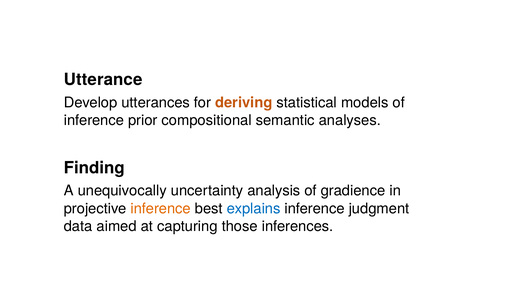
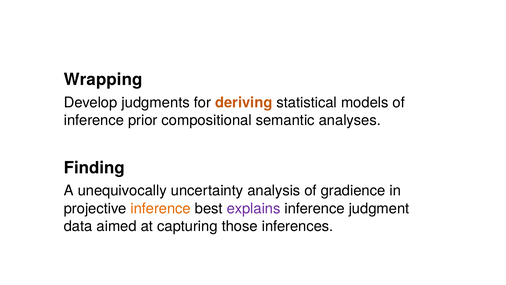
Utterance: Utterance -> Wrapping
utterances: utterances -> judgments
explains colour: blue -> purple
